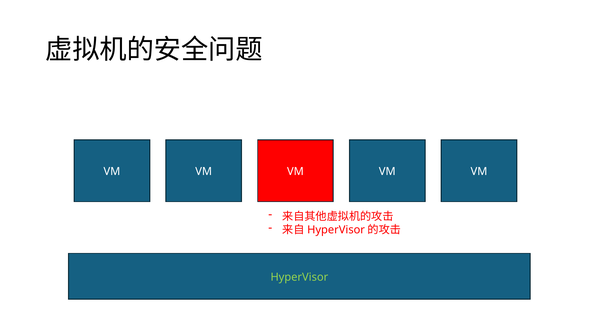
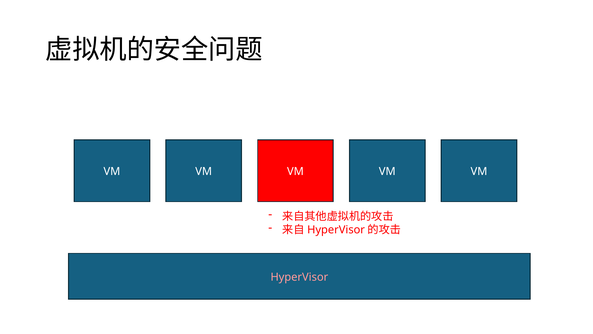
HyperVisor colour: light green -> pink
